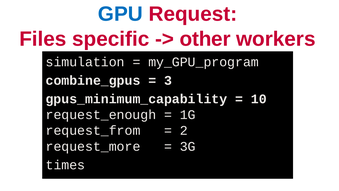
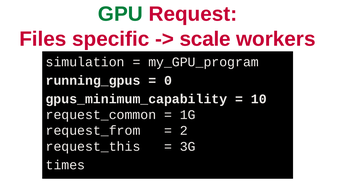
GPU colour: blue -> green
other: other -> scale
combine_gpus: combine_gpus -> running_gpus
3: 3 -> 0
request_enough: request_enough -> request_common
request_more: request_more -> request_this
